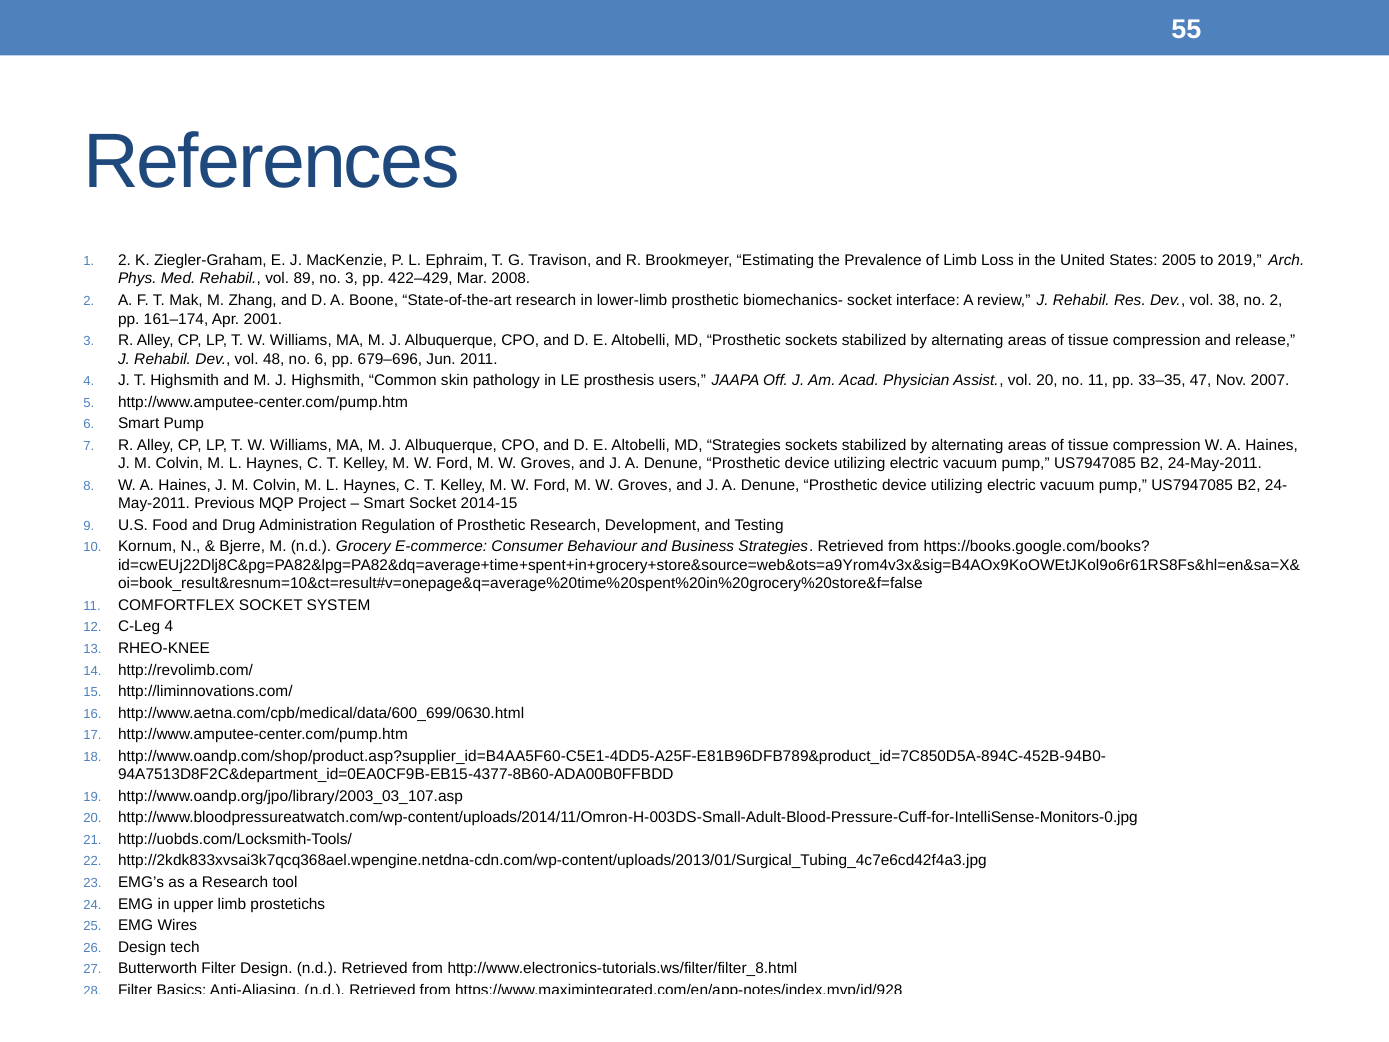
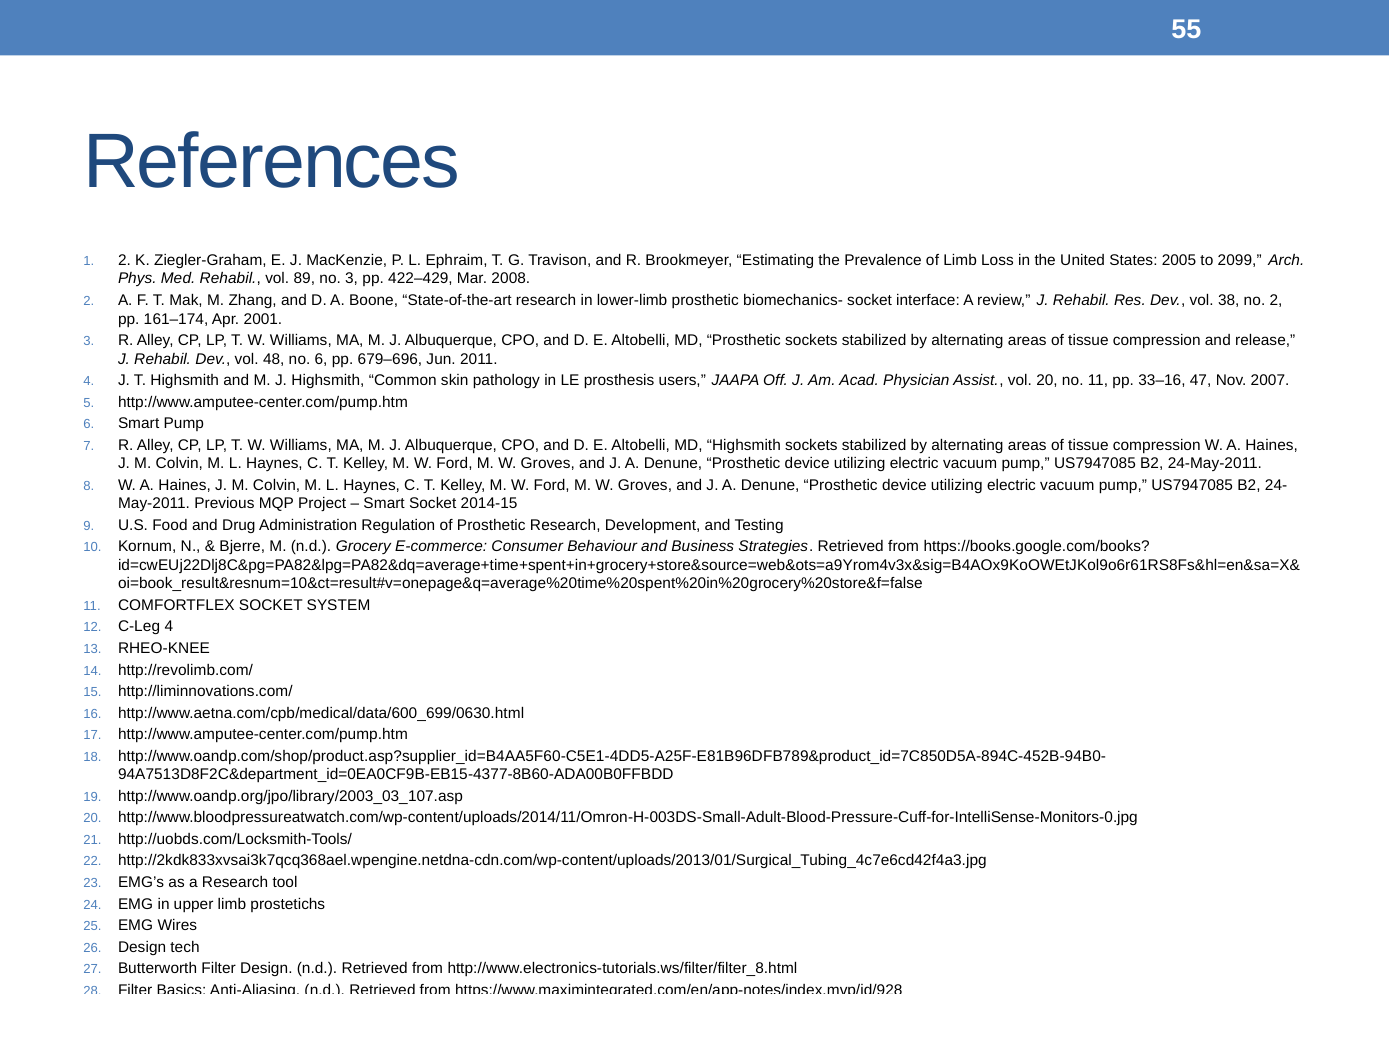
2019: 2019 -> 2099
33–35: 33–35 -> 33–16
MD Strategies: Strategies -> Highsmith
